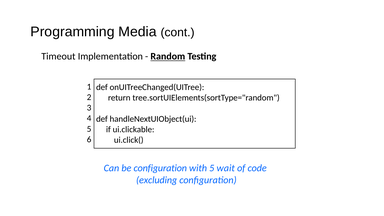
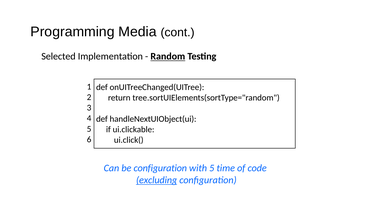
Timeout: Timeout -> Selected
wait: wait -> time
excluding underline: none -> present
